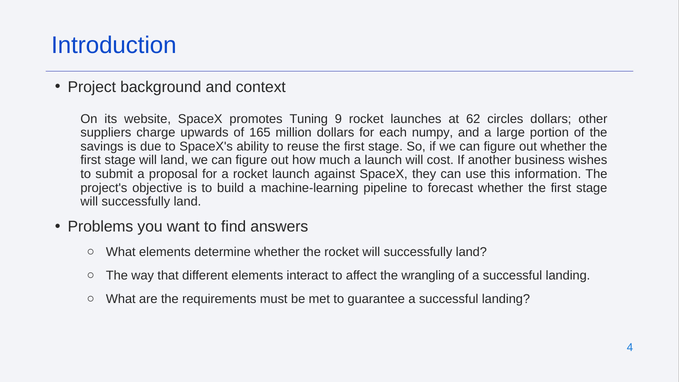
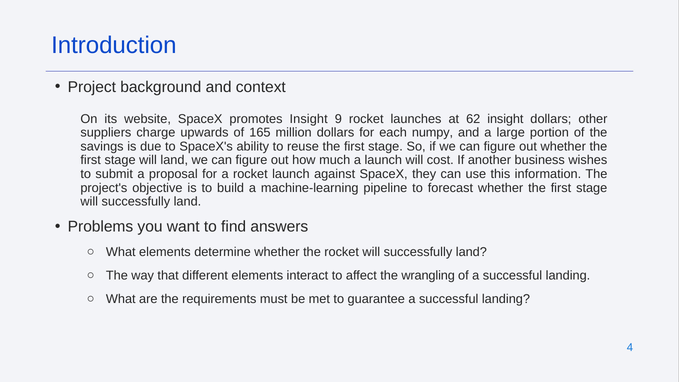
promotes Tuning: Tuning -> Insight
62 circles: circles -> insight
